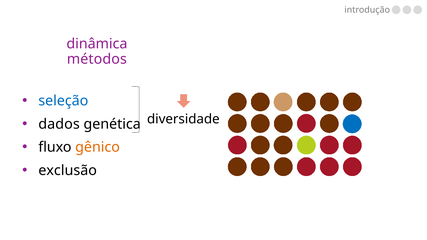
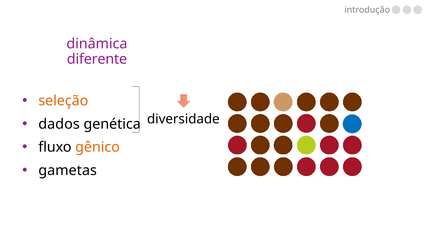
métodos: métodos -> diferente
seleção colour: blue -> orange
exclusão: exclusão -> gametas
